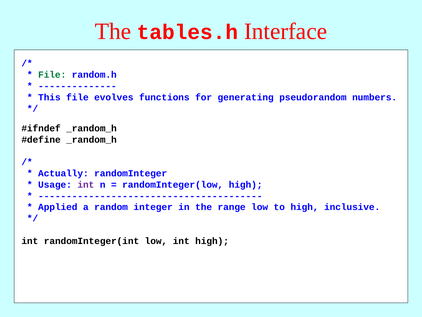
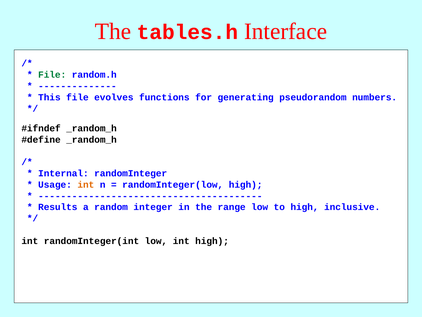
Actually: Actually -> Internal
int at (86, 184) colour: purple -> orange
Applied: Applied -> Results
